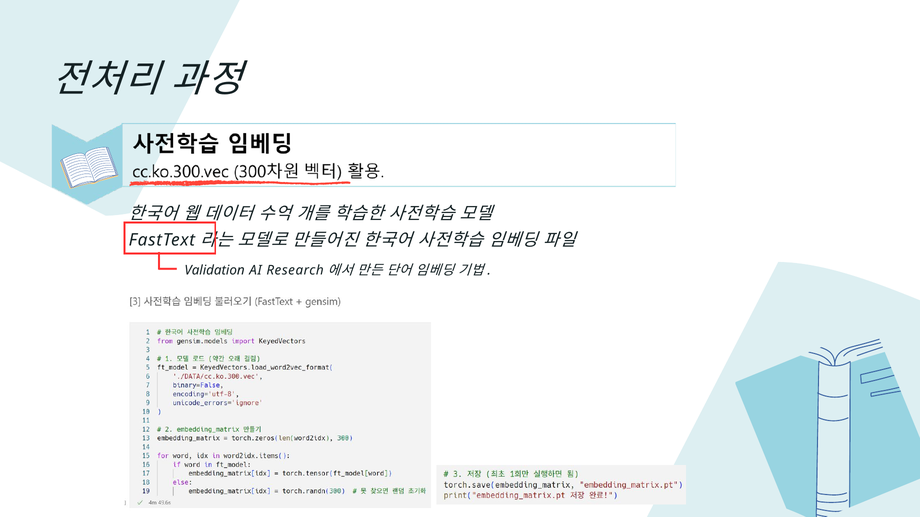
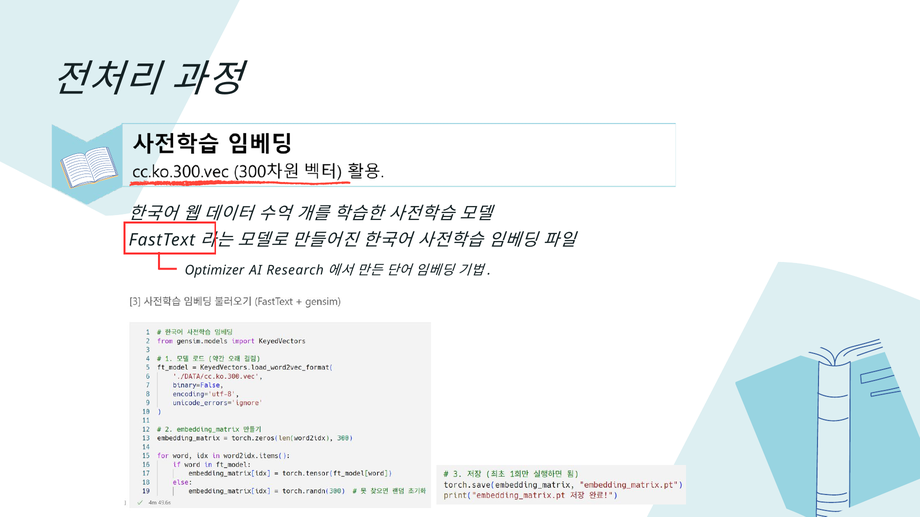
Validation: Validation -> Optimizer
